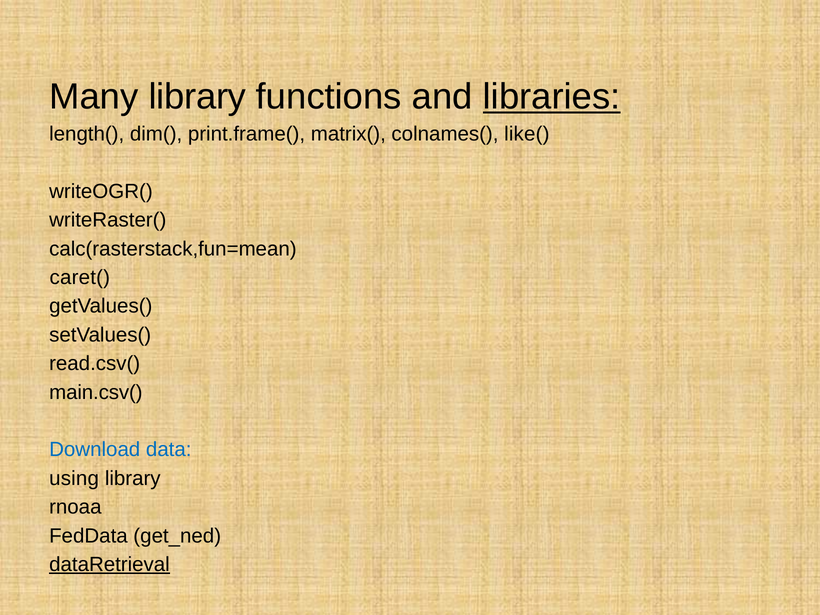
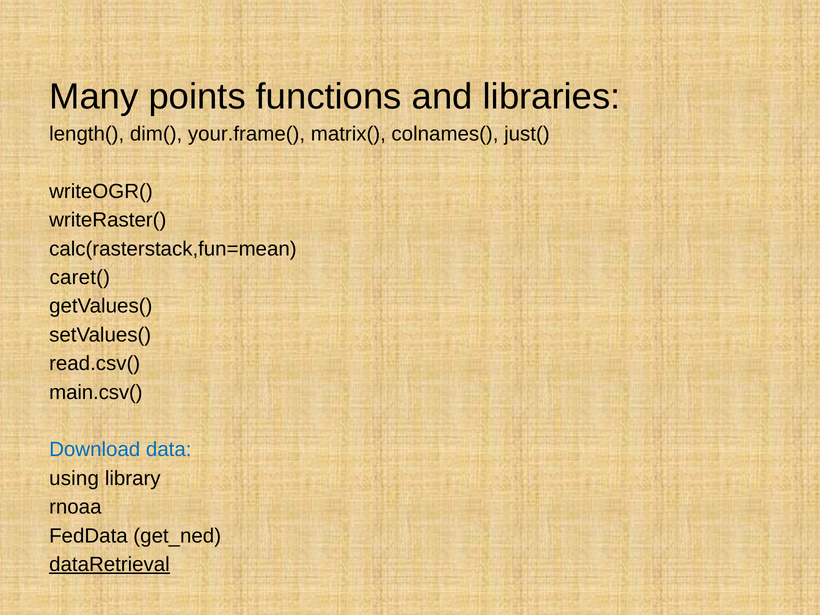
Many library: library -> points
libraries underline: present -> none
print.frame(: print.frame( -> your.frame(
like(: like( -> just(
